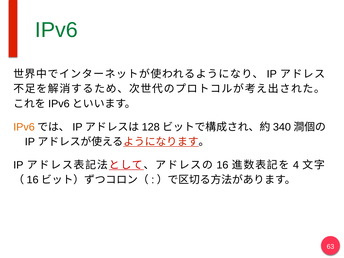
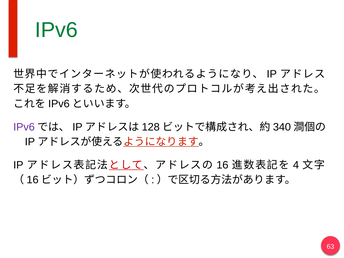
IPv6 at (24, 127) colour: orange -> purple
